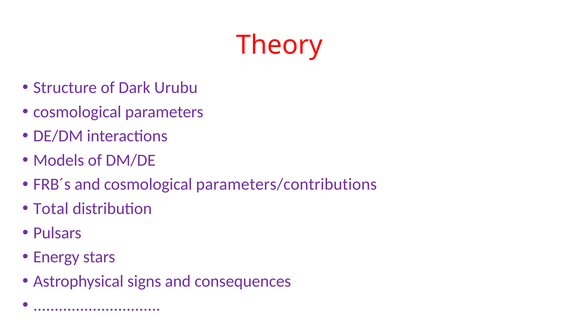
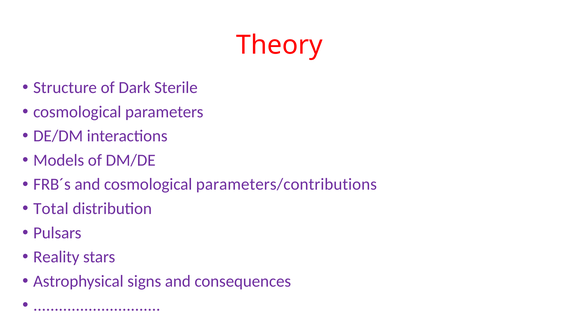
Urubu: Urubu -> Sterile
Energy: Energy -> Reality
